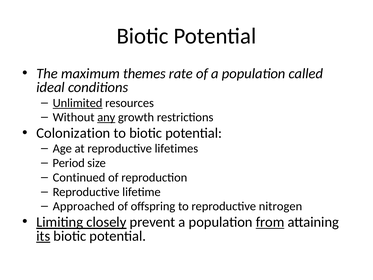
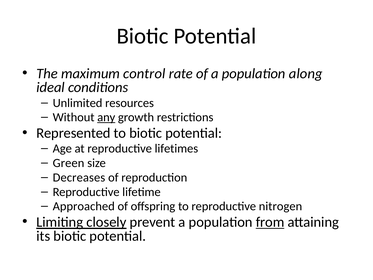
themes: themes -> control
called: called -> along
Unlimited underline: present -> none
Colonization: Colonization -> Represented
Period: Period -> Green
Continued: Continued -> Decreases
its underline: present -> none
